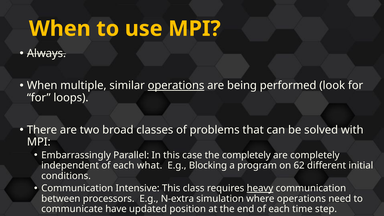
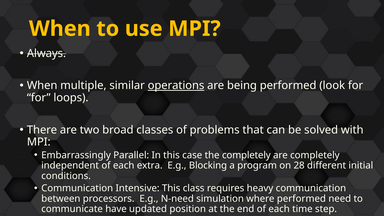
what: what -> extra
62: 62 -> 28
heavy underline: present -> none
N-extra: N-extra -> N-need
where operations: operations -> performed
